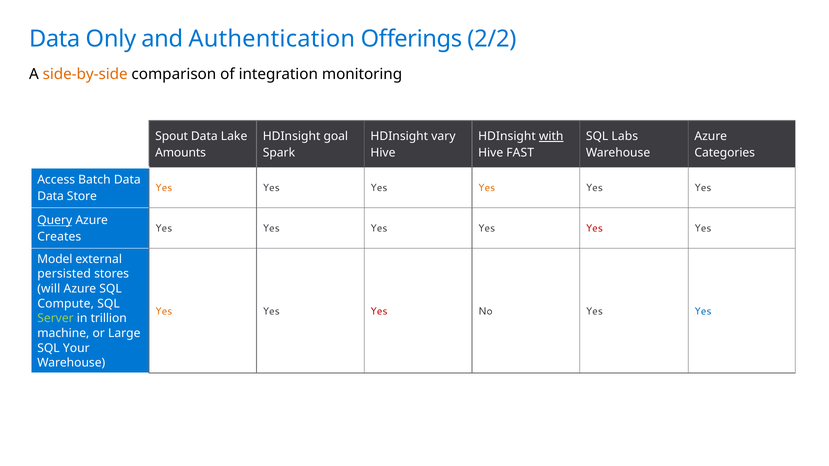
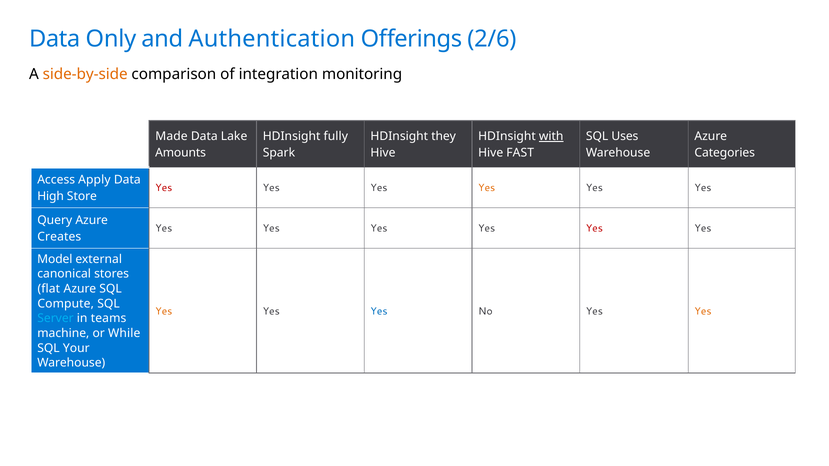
2/2: 2/2 -> 2/6
Spout: Spout -> Made
goal: goal -> fully
vary: vary -> they
Labs: Labs -> Uses
Batch: Batch -> Apply
Yes at (164, 188) colour: orange -> red
Data at (51, 197): Data -> High
Query underline: present -> none
persisted: persisted -> canonical
will: will -> flat
Yes at (379, 311) colour: red -> blue
Yes at (703, 311) colour: blue -> orange
Server colour: light green -> light blue
trillion: trillion -> teams
Large: Large -> While
